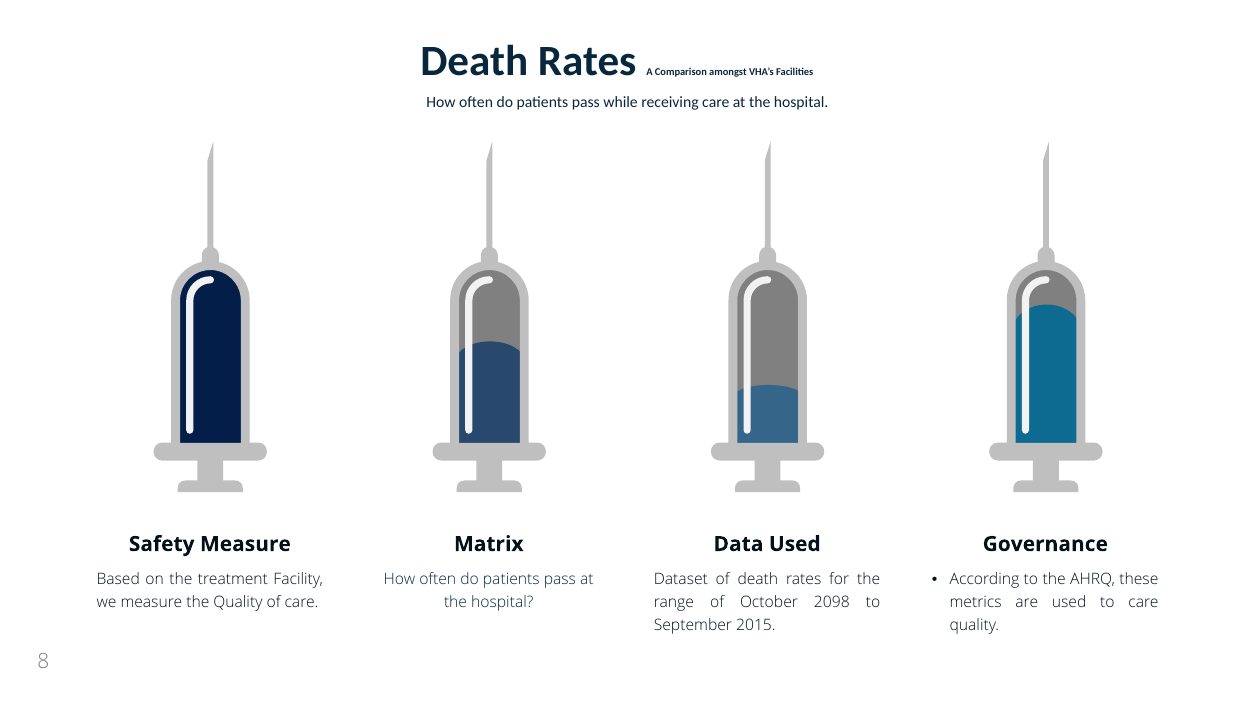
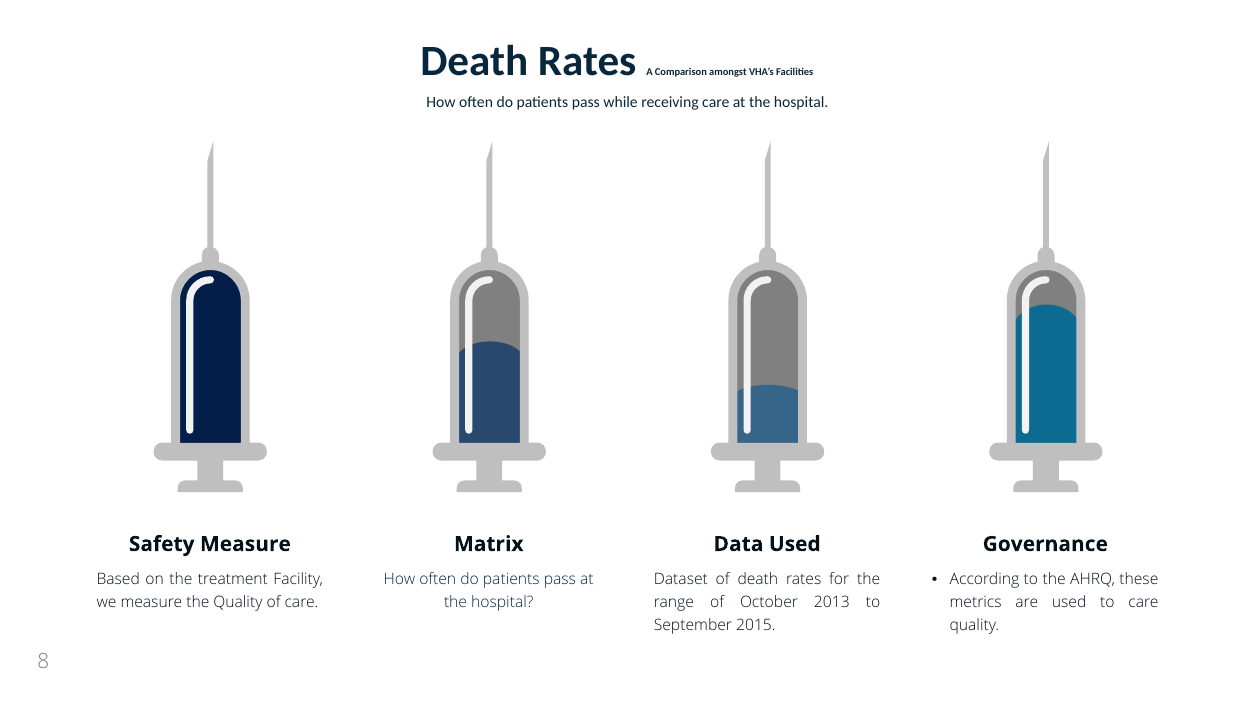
2098: 2098 -> 2013
